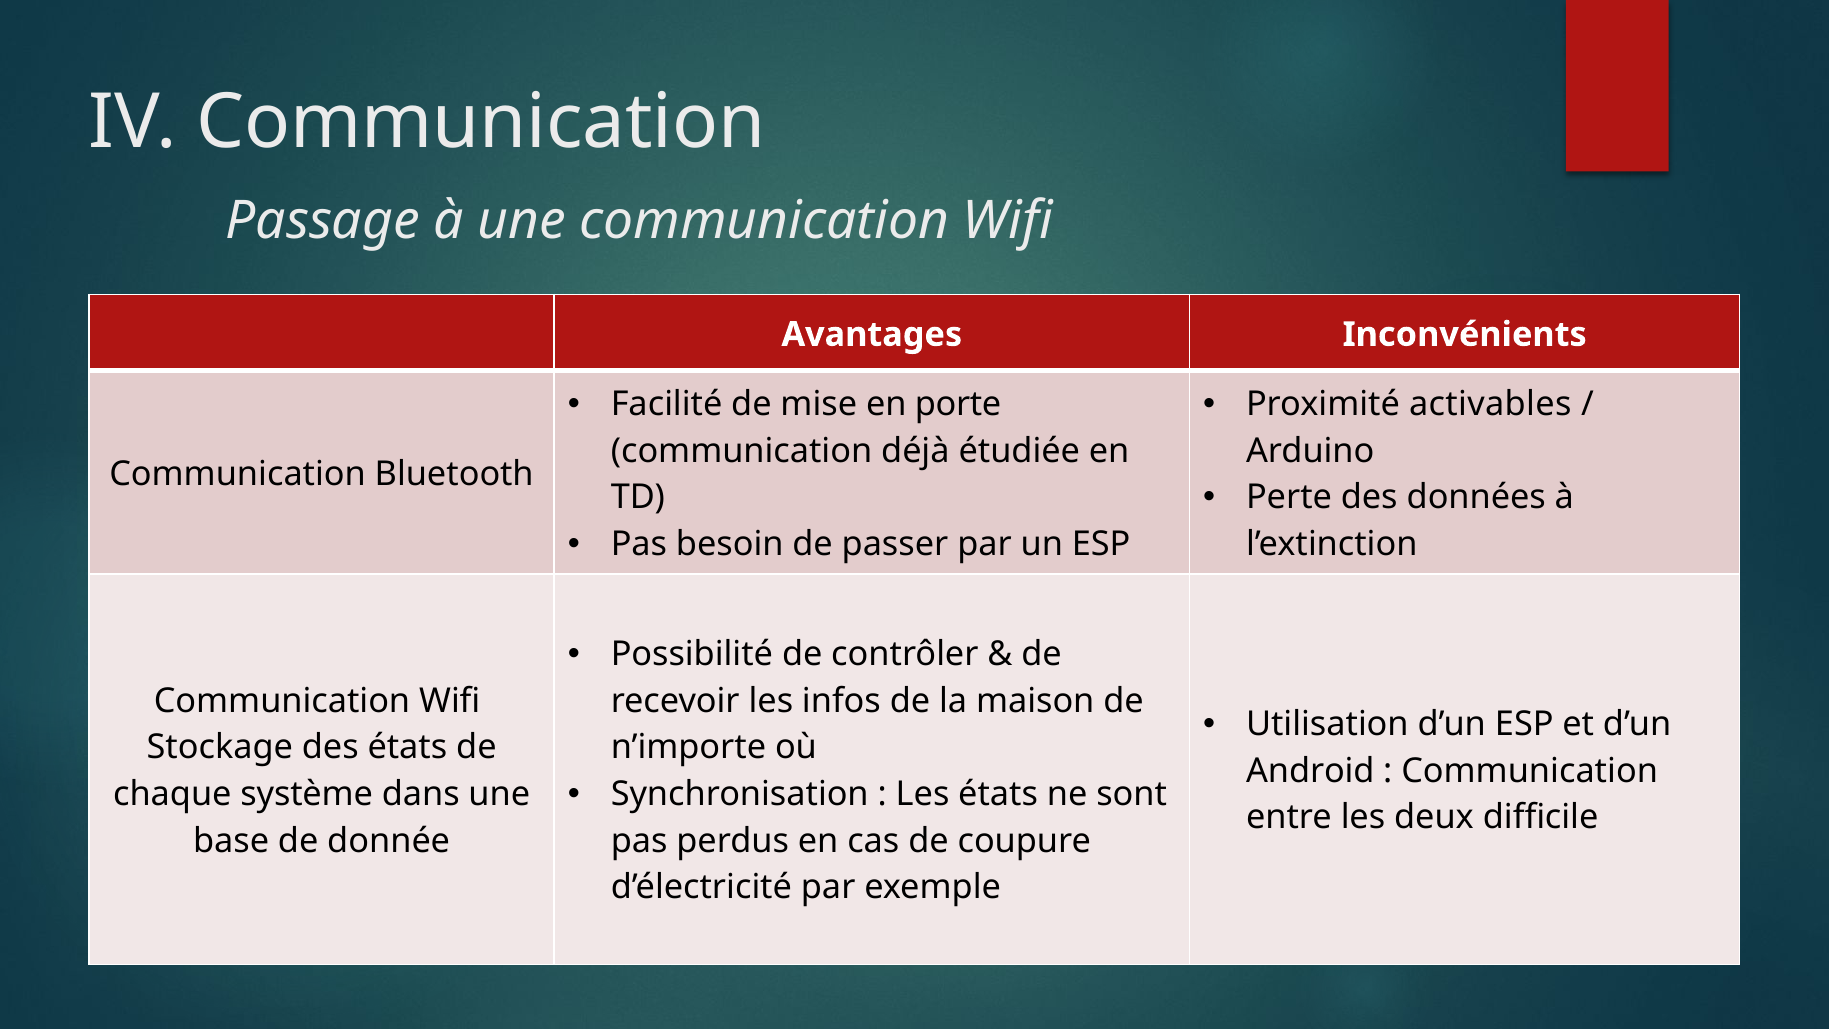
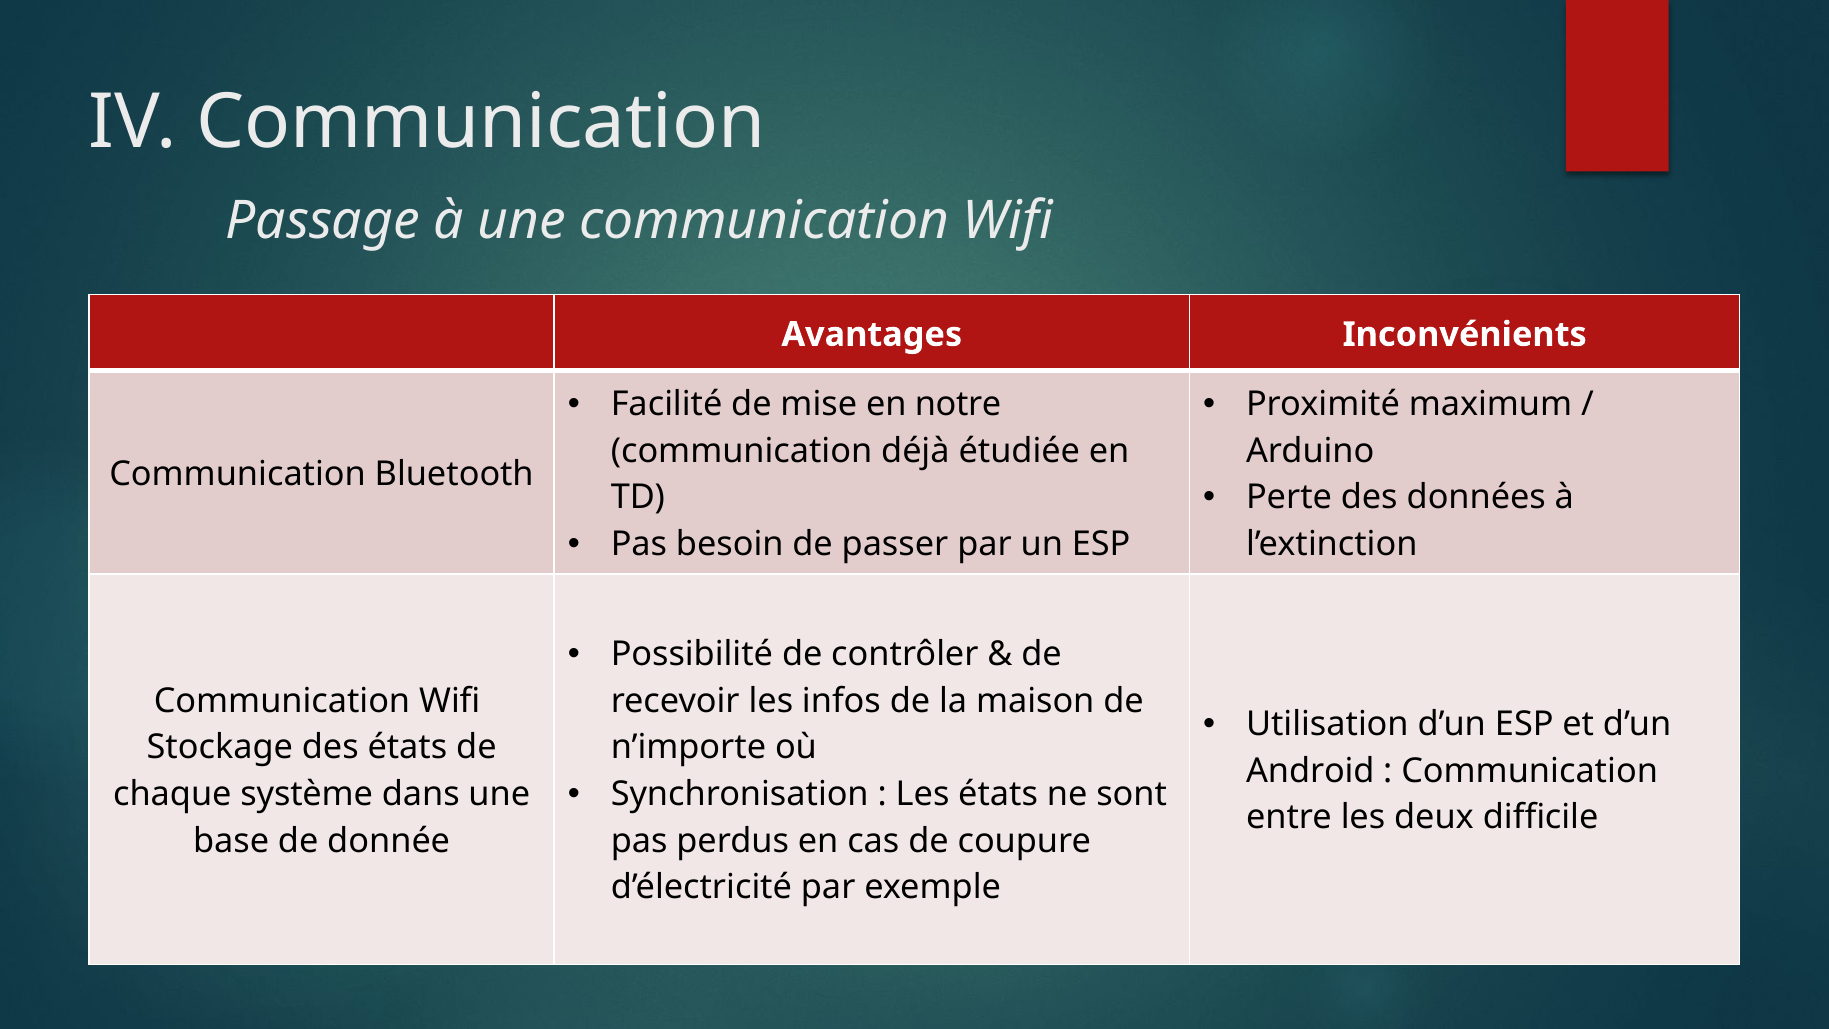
porte: porte -> notre
activables: activables -> maximum
